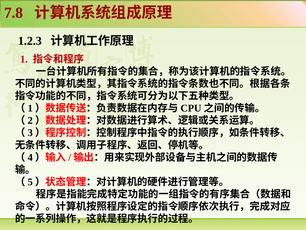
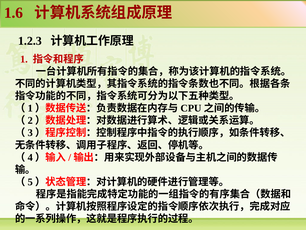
7.8: 7.8 -> 1.6
